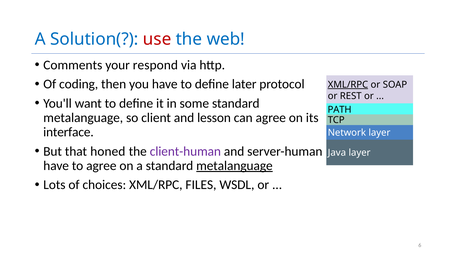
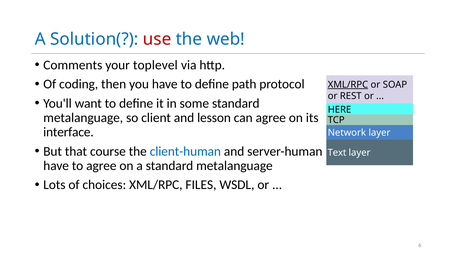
respond: respond -> toplevel
later: later -> path
PATH: PATH -> HERE
honed: honed -> course
client-human colour: purple -> blue
Java: Java -> Text
metalanguage at (234, 165) underline: present -> none
